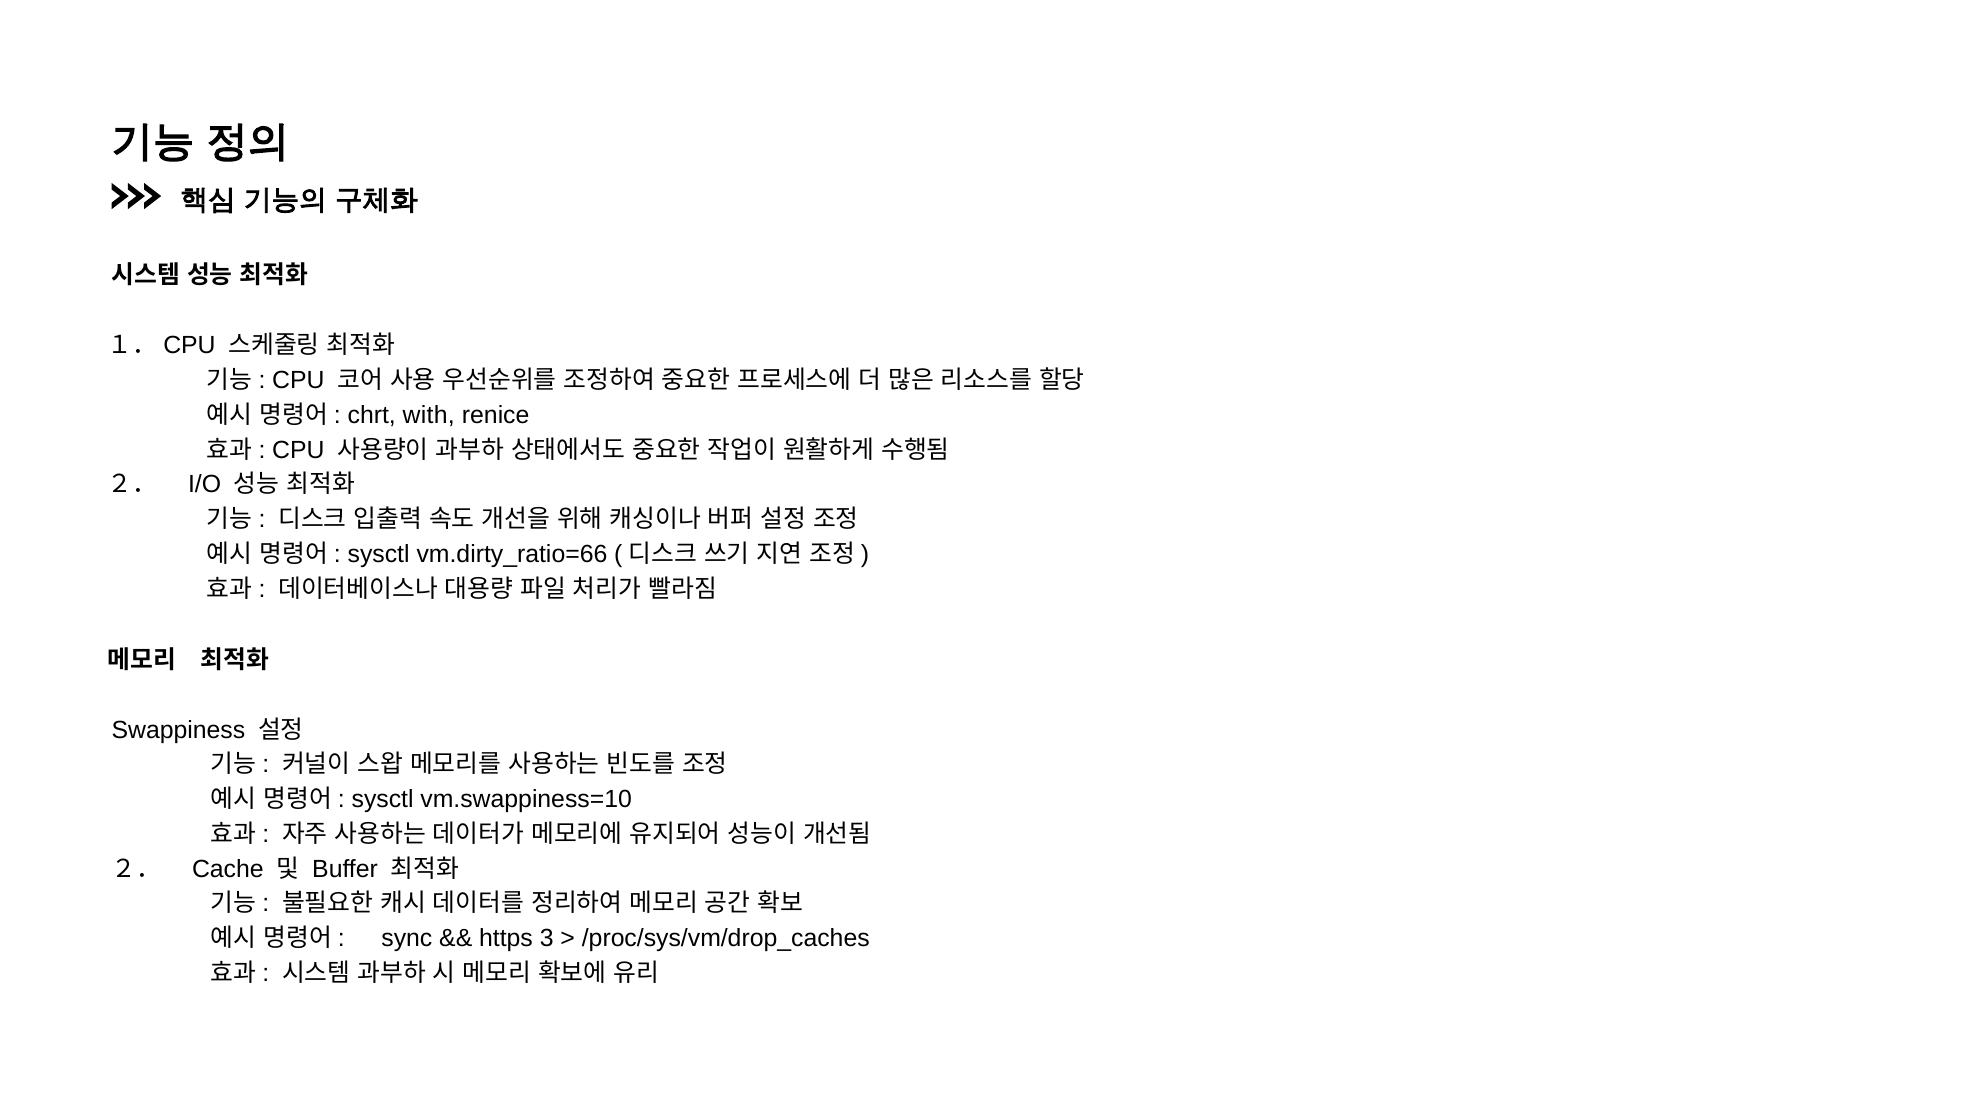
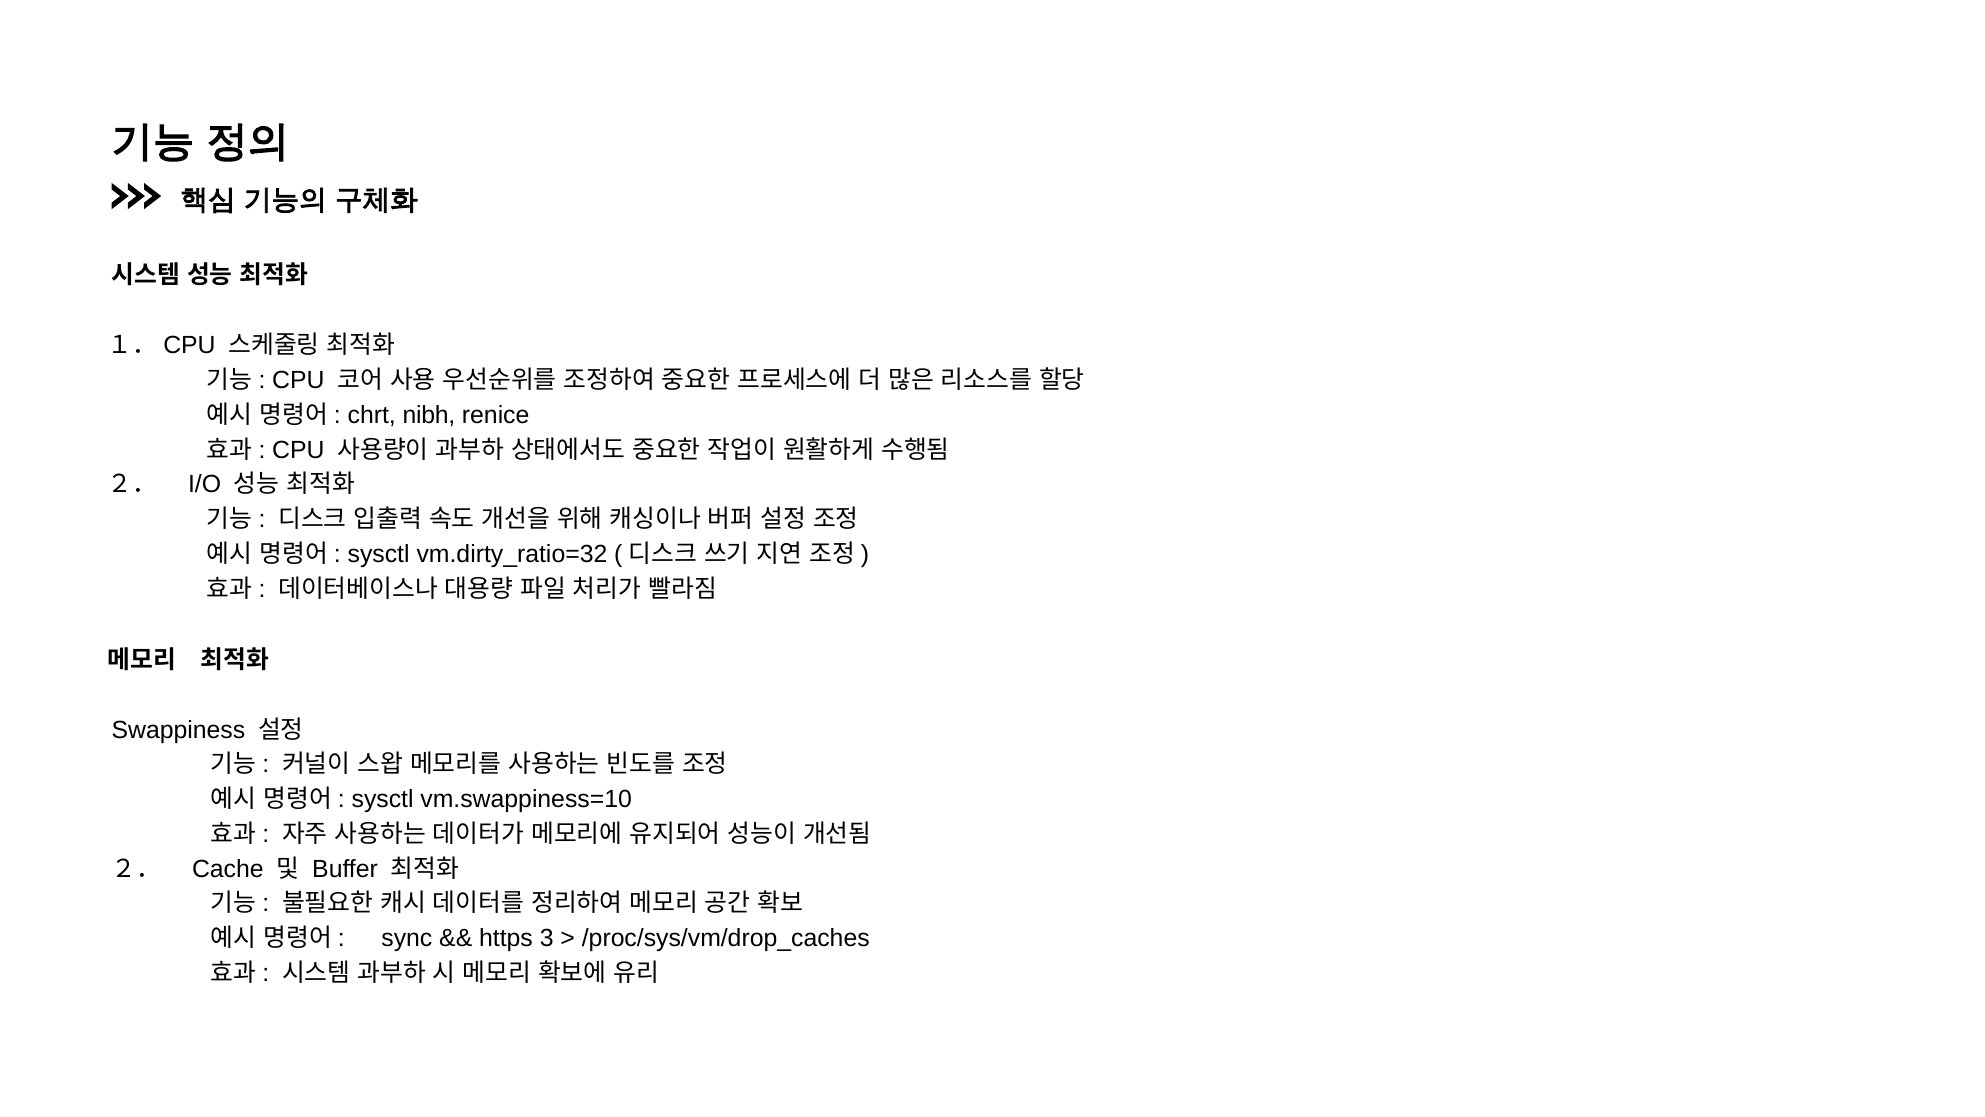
with: with -> nibh
vm.dirty_ratio=66: vm.dirty_ratio=66 -> vm.dirty_ratio=32
